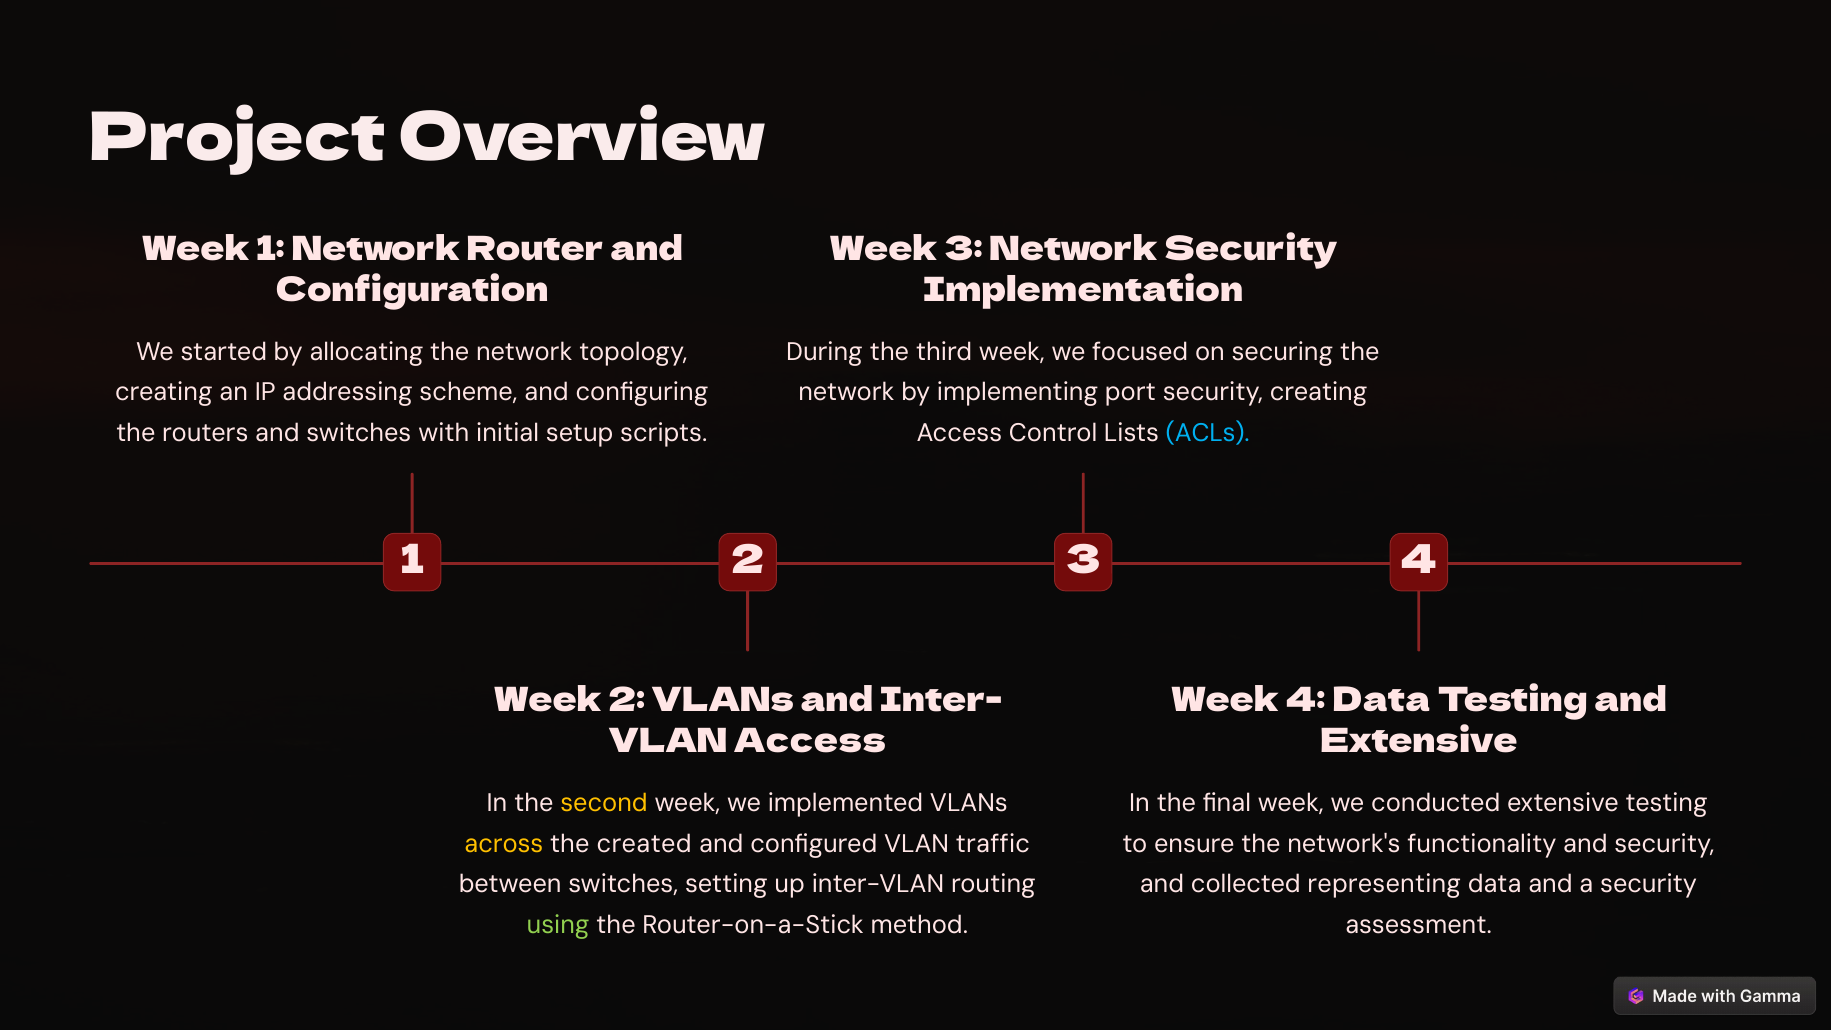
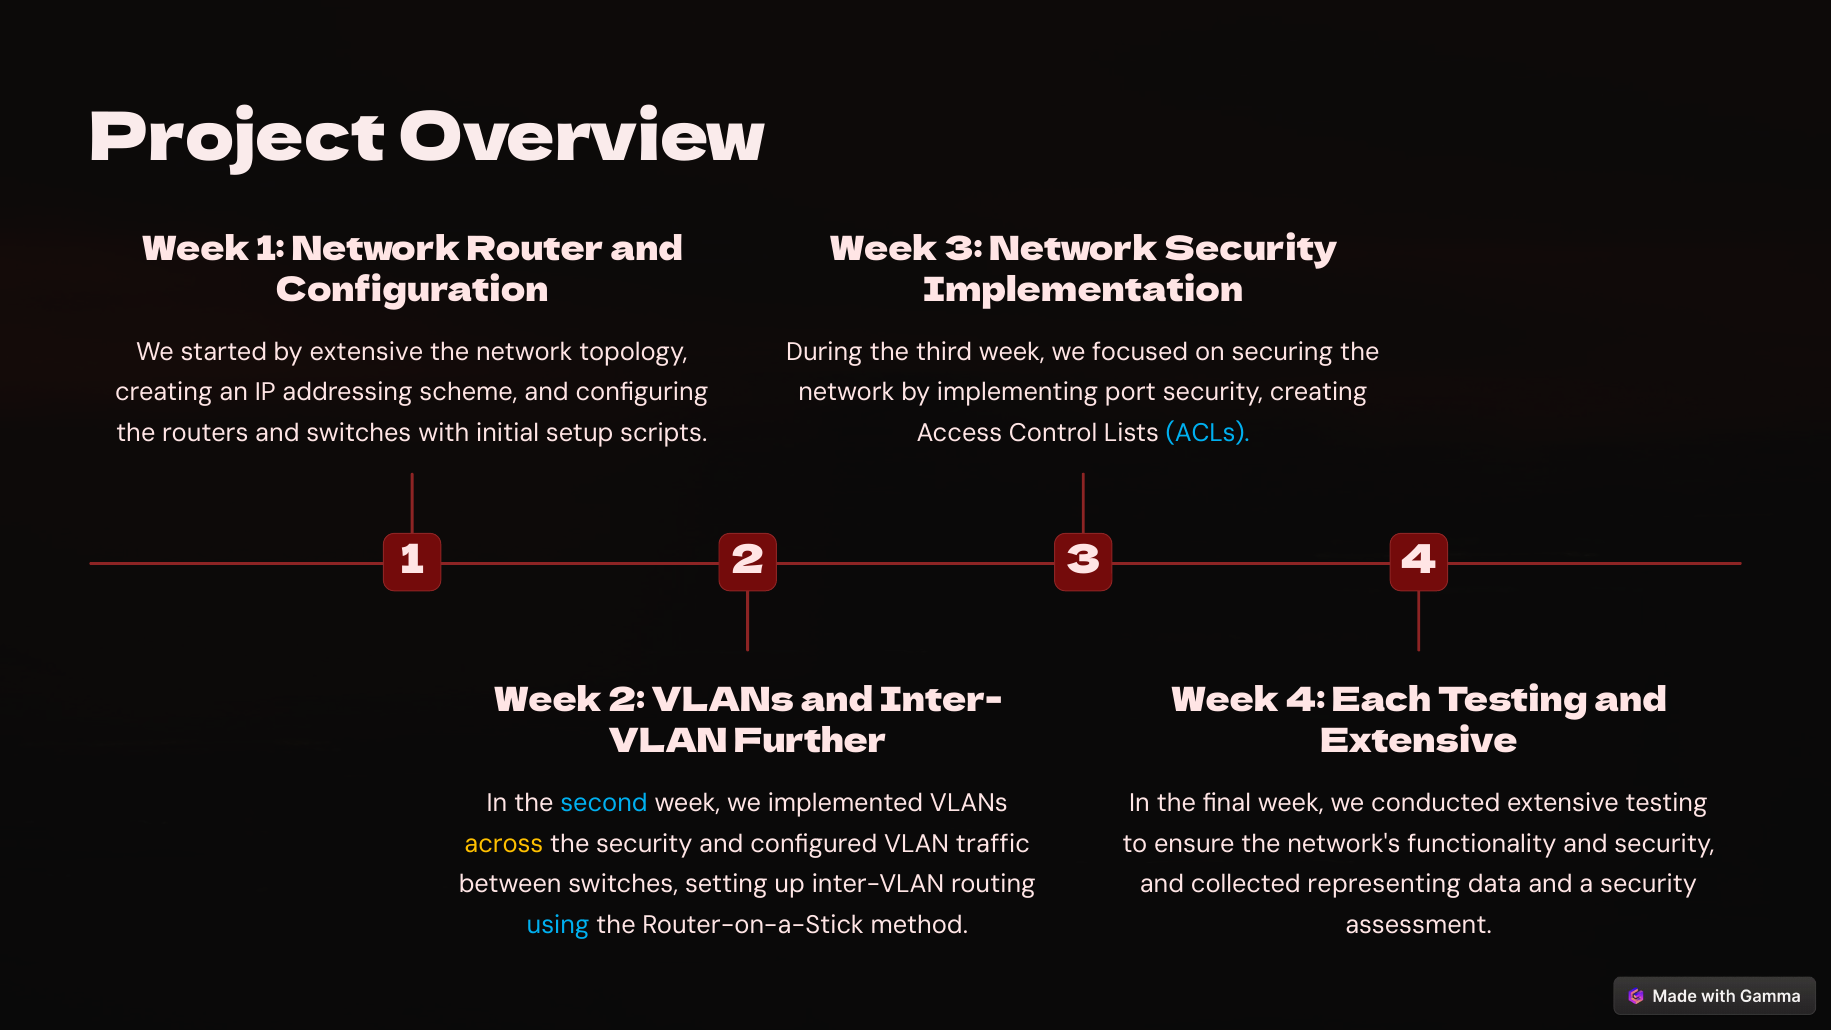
by allocating: allocating -> extensive
4 Data: Data -> Each
VLAN Access: Access -> Further
second colour: yellow -> light blue
the created: created -> security
using colour: light green -> light blue
